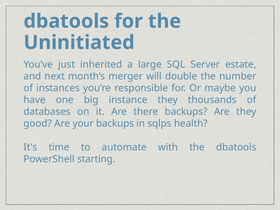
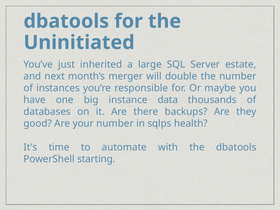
instance they: they -> data
your backups: backups -> number
